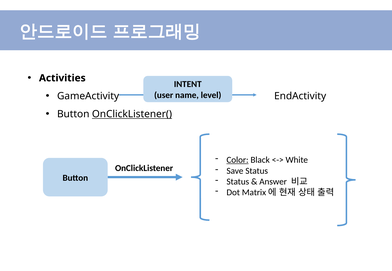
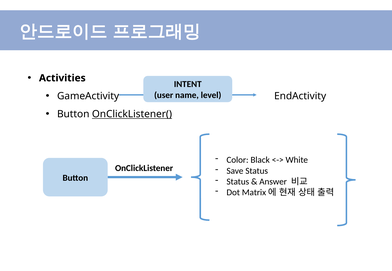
Color underline: present -> none
